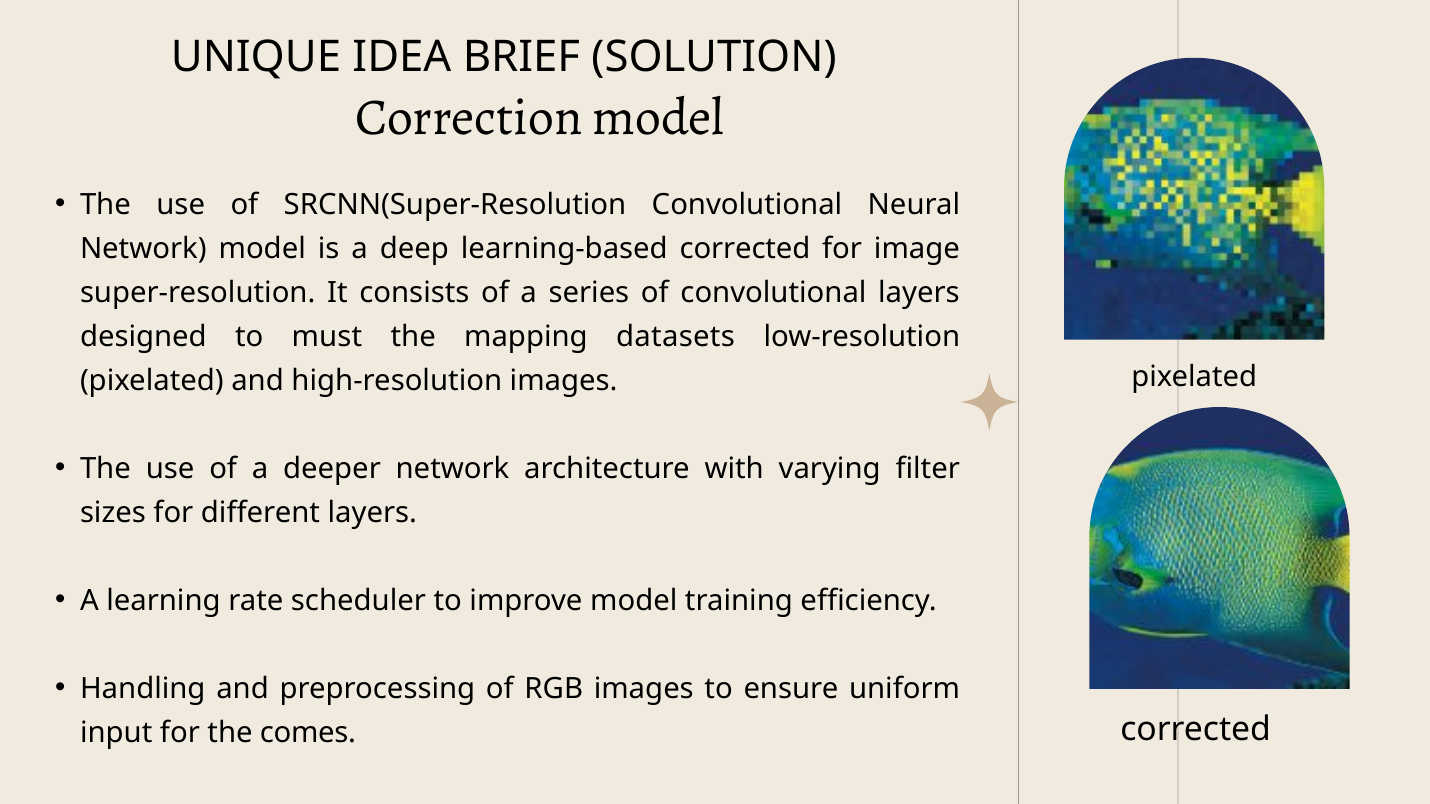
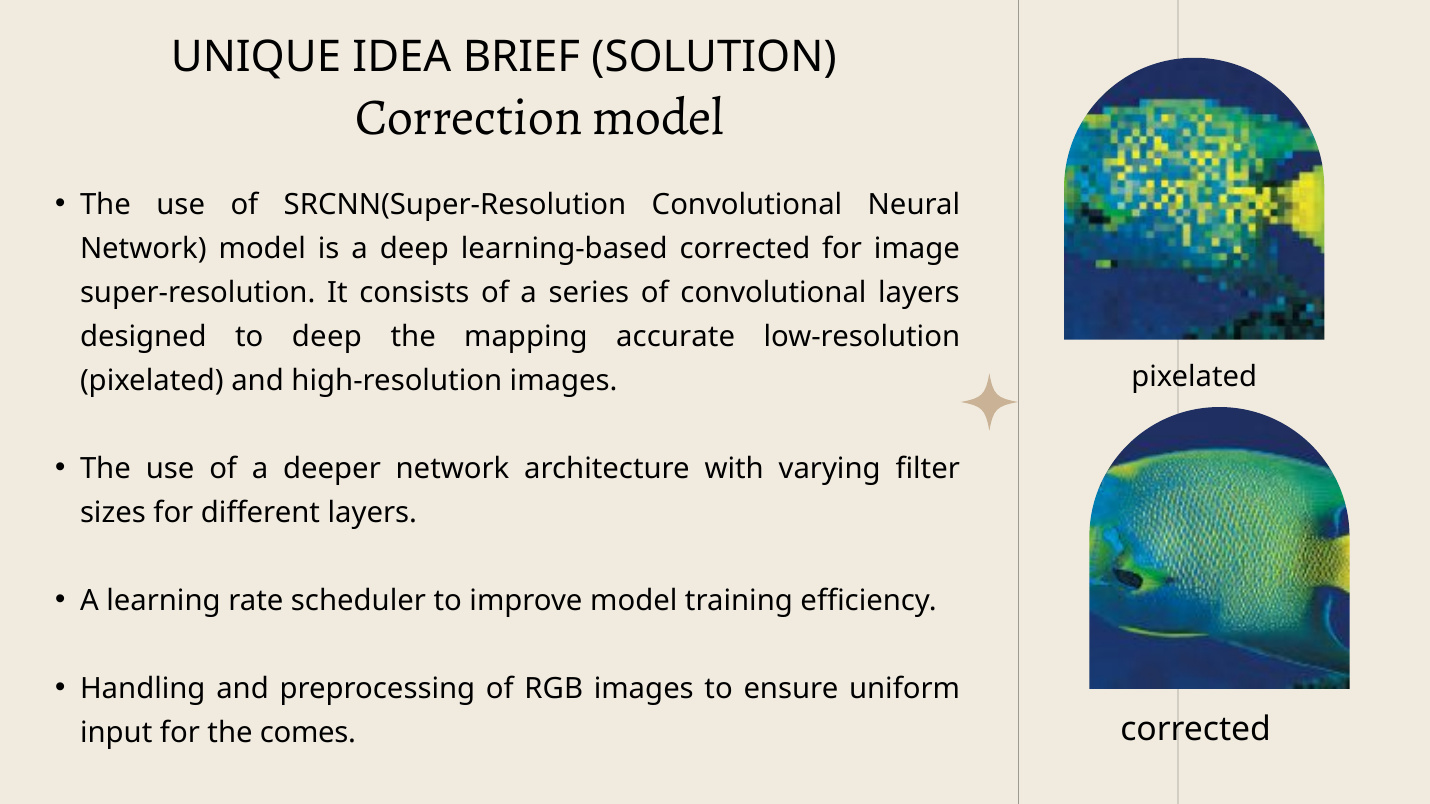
to must: must -> deep
datasets: datasets -> accurate
